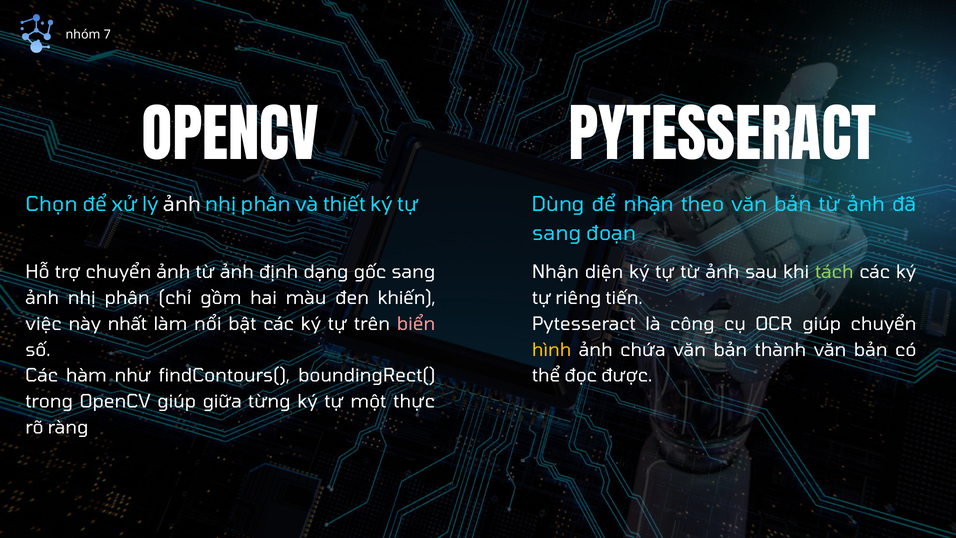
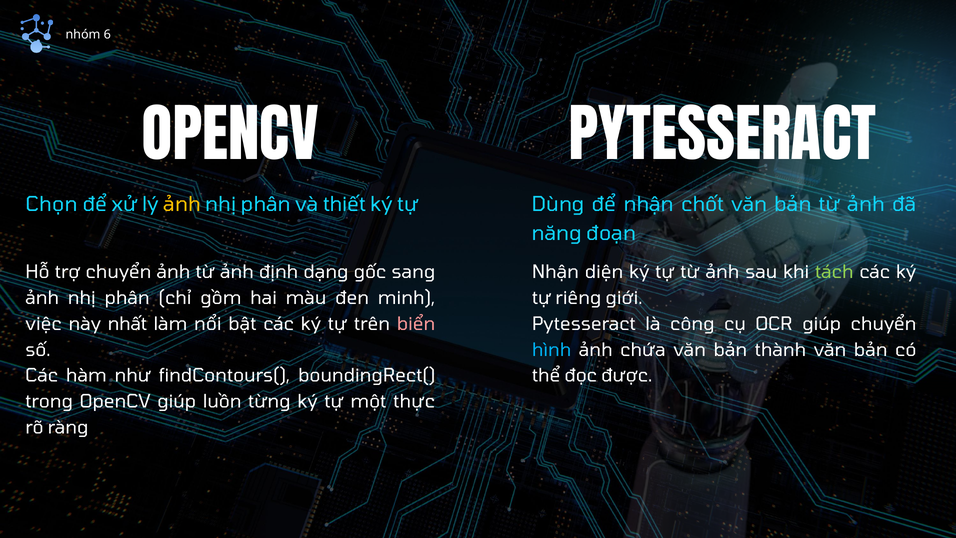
7: 7 -> 6
ảnh at (182, 205) colour: white -> yellow
theo: theo -> chốt
sang at (557, 233): sang -> năng
khiến: khiến -> minh
tiến: tiến -> giới
hình colour: yellow -> light blue
giữa: giữa -> luồn
